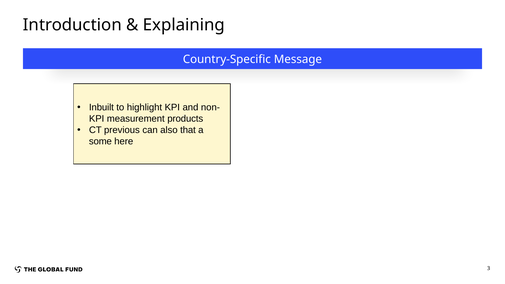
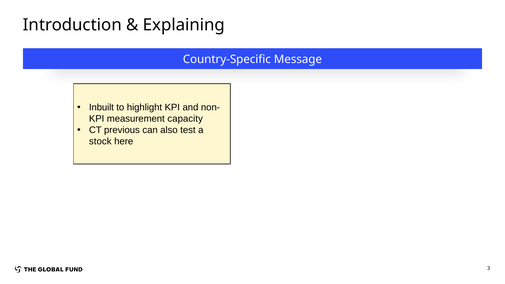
products: products -> capacity
that: that -> test
some: some -> stock
